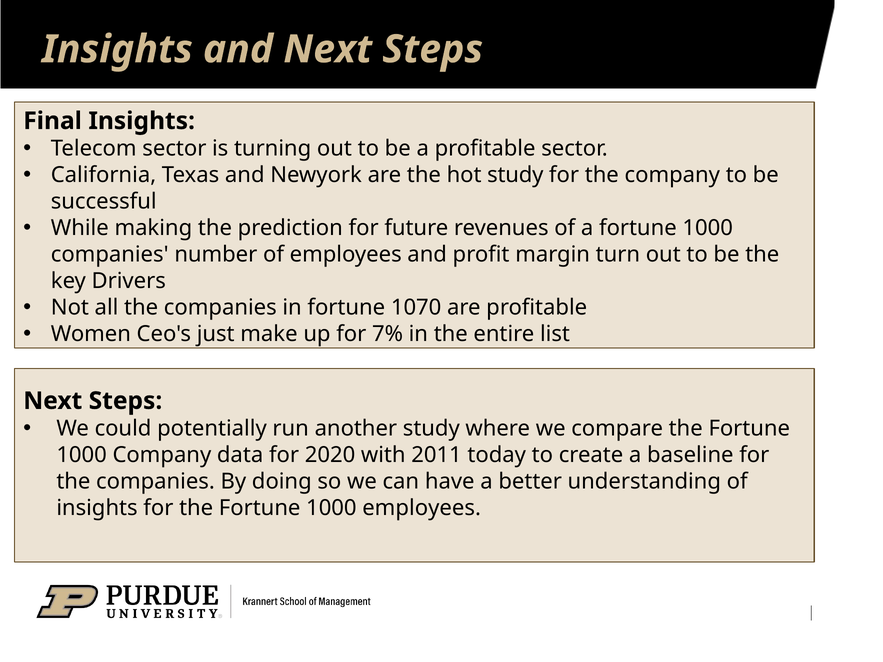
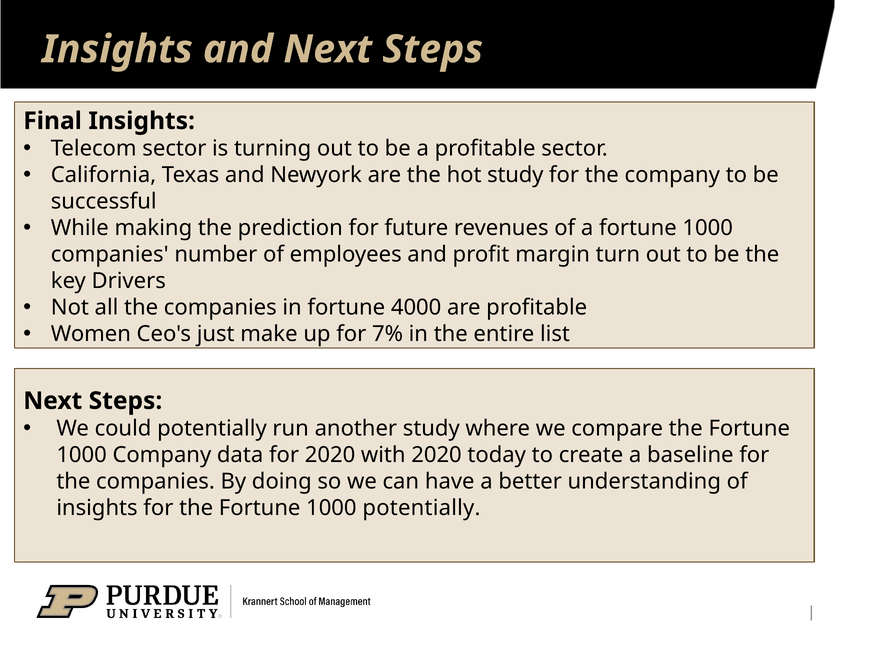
1070: 1070 -> 4000
with 2011: 2011 -> 2020
1000 employees: employees -> potentially
